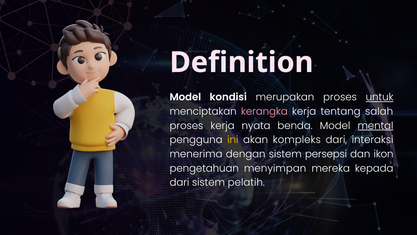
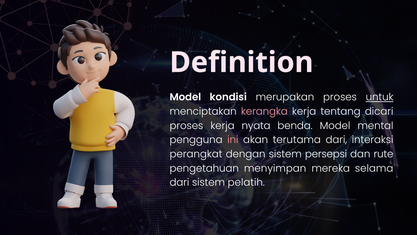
salah: salah -> dicari
mental underline: present -> none
ini colour: yellow -> pink
kompleks: kompleks -> terutama
menerima: menerima -> perangkat
ikon: ikon -> rute
kepada: kepada -> selama
